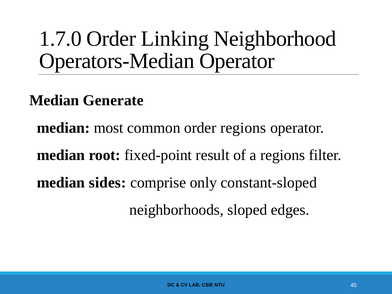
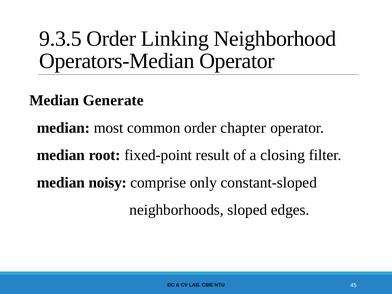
1.7.0: 1.7.0 -> 9.3.5
order regions: regions -> chapter
a regions: regions -> closing
sides: sides -> noisy
